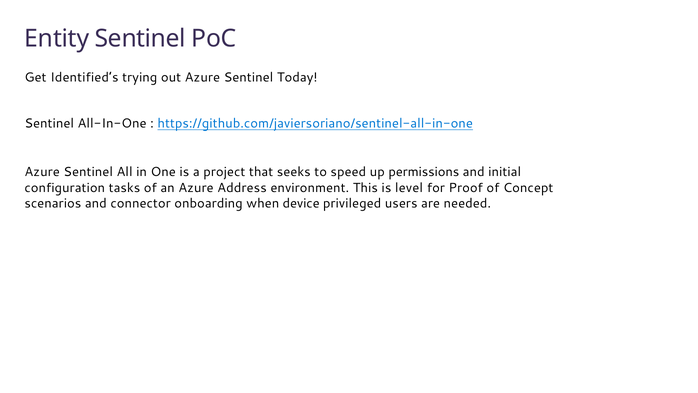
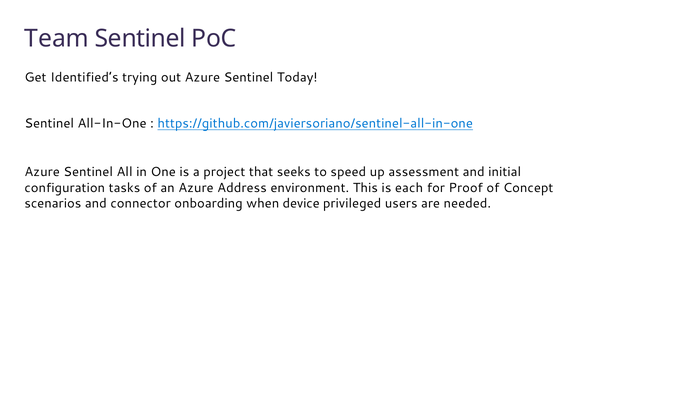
Entity: Entity -> Team
permissions: permissions -> assessment
level: level -> each
